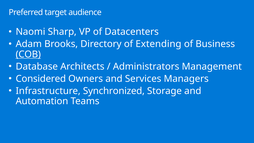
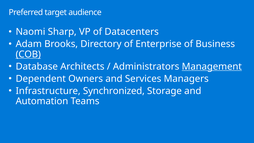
Extending: Extending -> Enterprise
Management underline: none -> present
Considered: Considered -> Dependent
